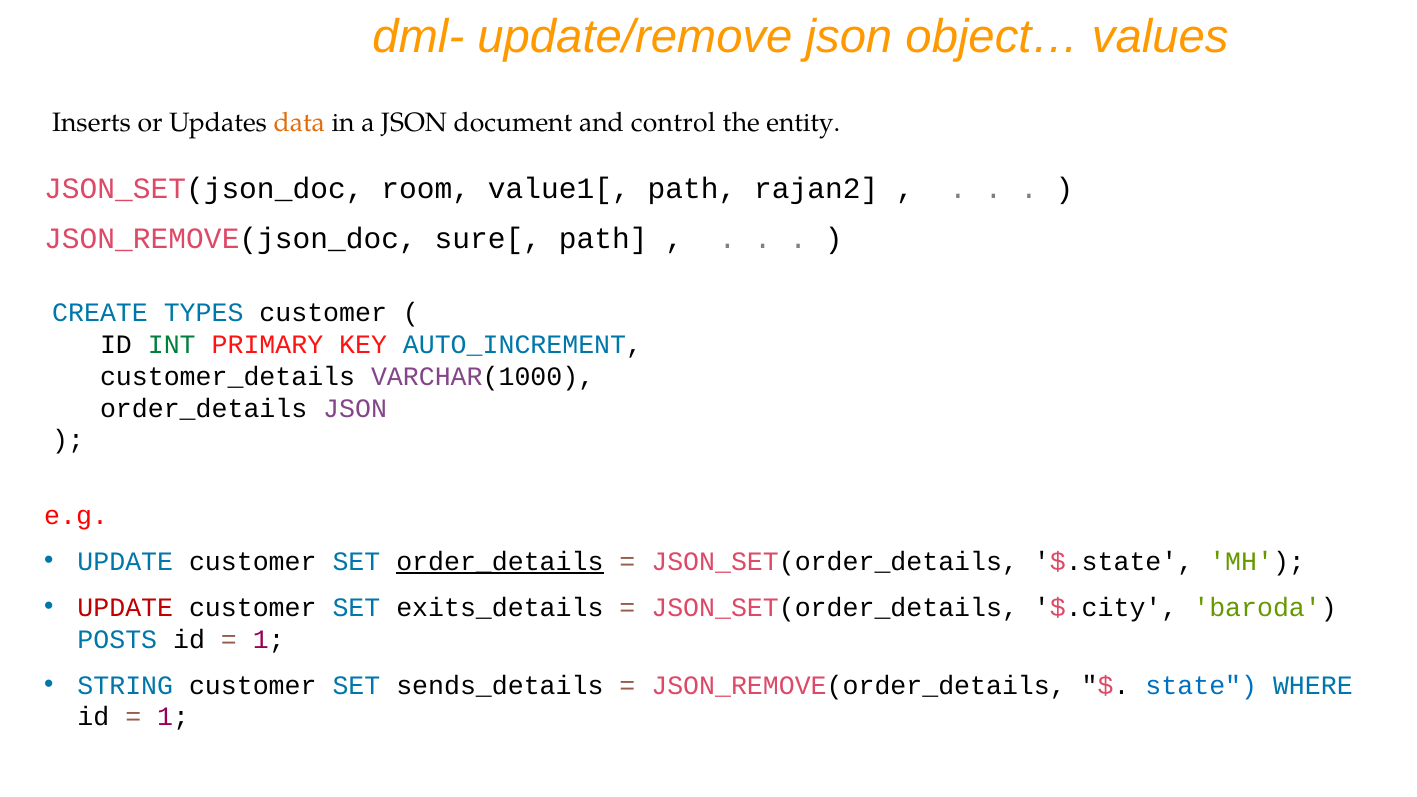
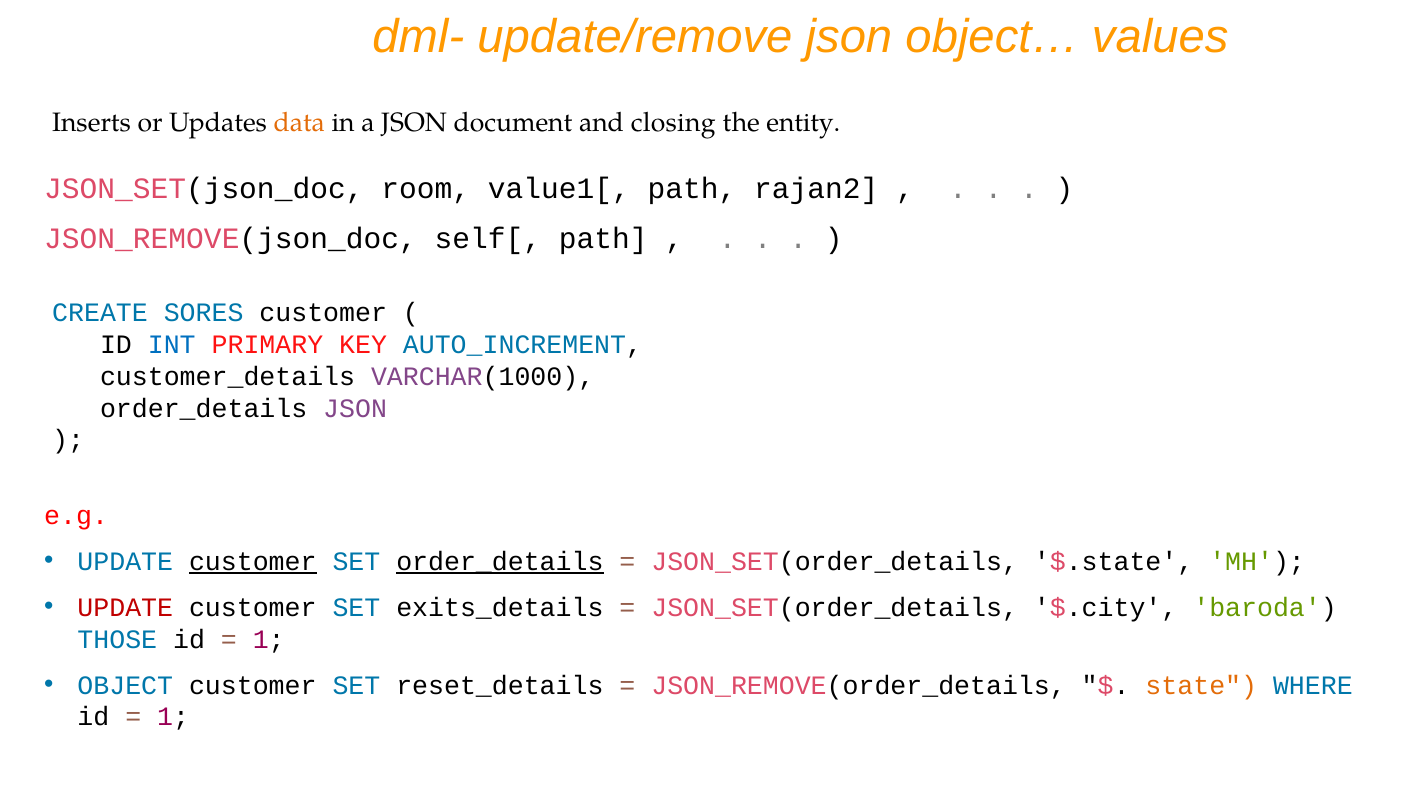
control: control -> closing
sure[: sure[ -> self[
TYPES: TYPES -> SORES
INT colour: green -> blue
customer at (253, 561) underline: none -> present
POSTS: POSTS -> THOSE
STRING: STRING -> OBJECT
sends_details: sends_details -> reset_details
state colour: blue -> orange
